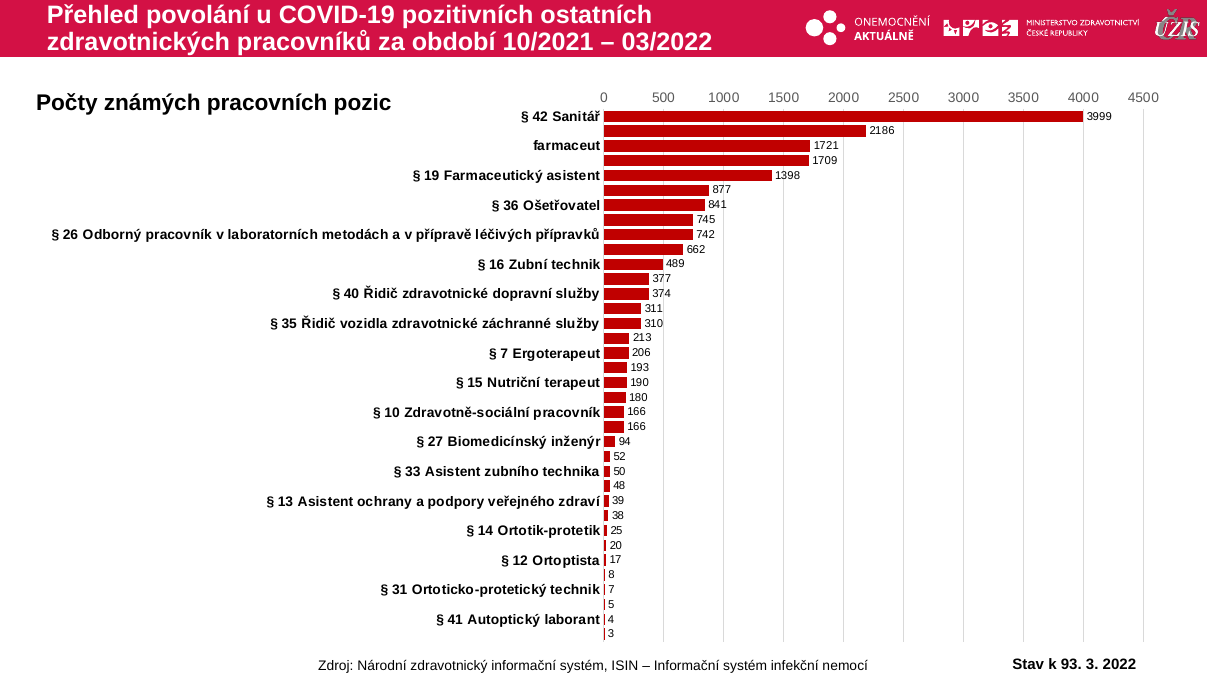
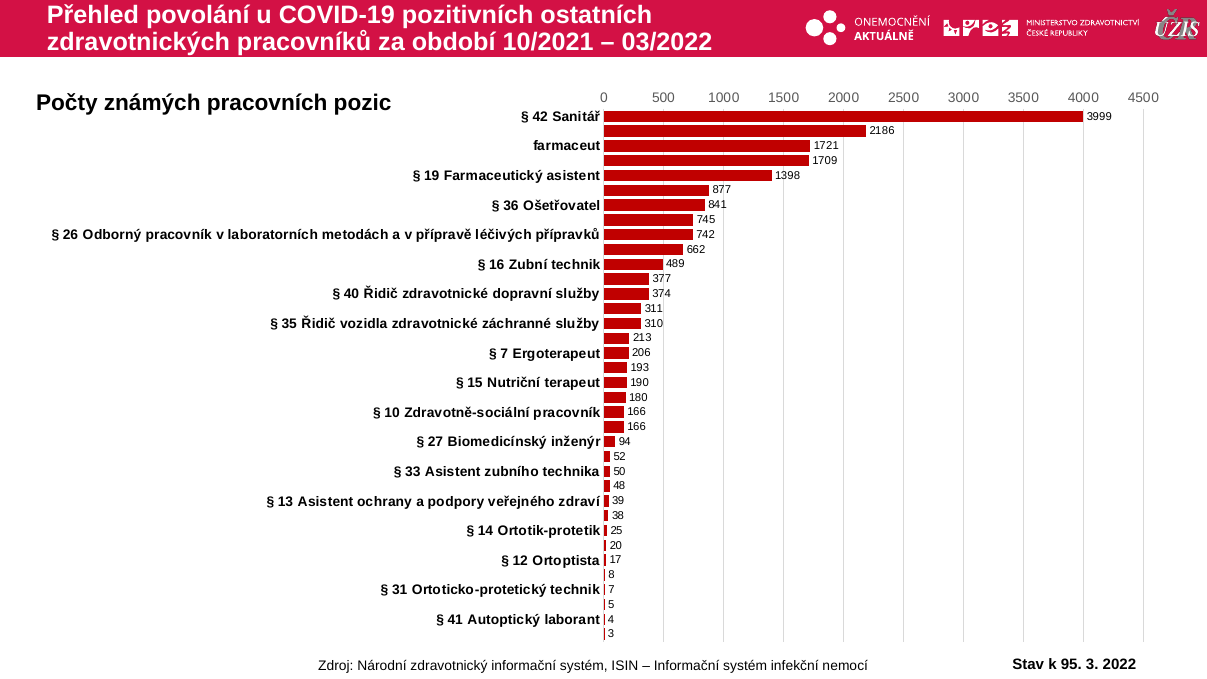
93: 93 -> 95
